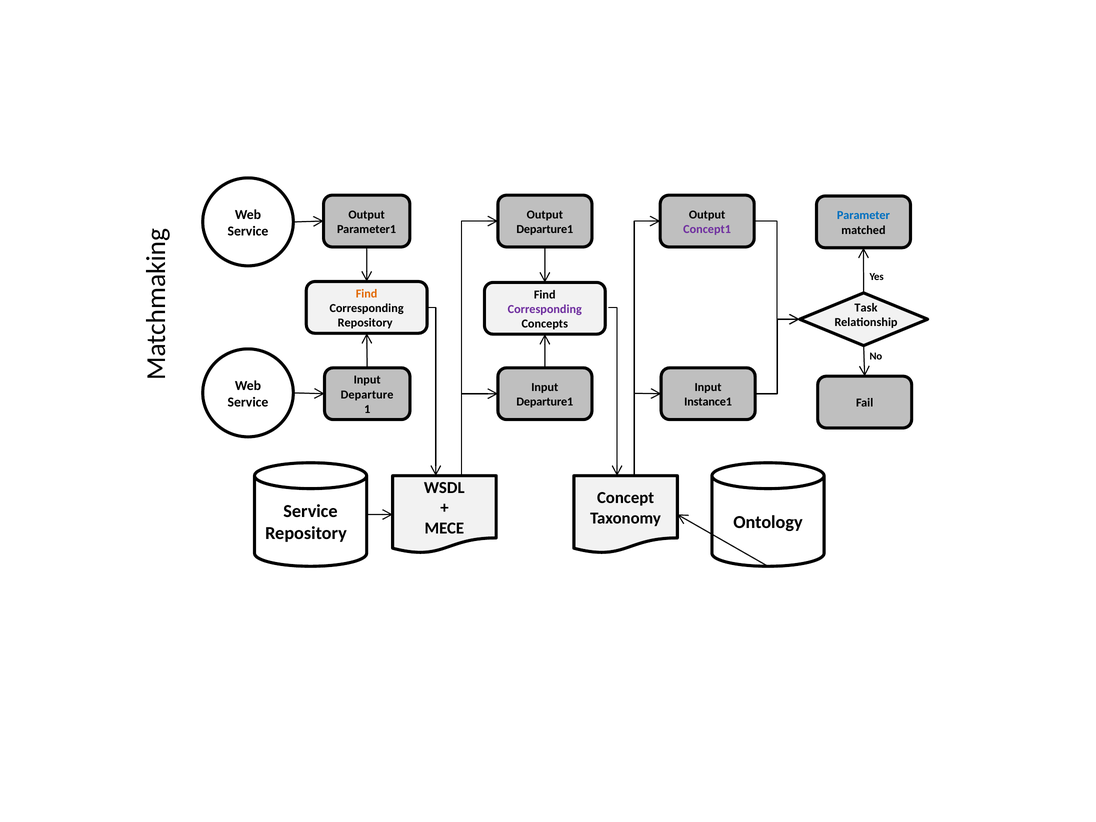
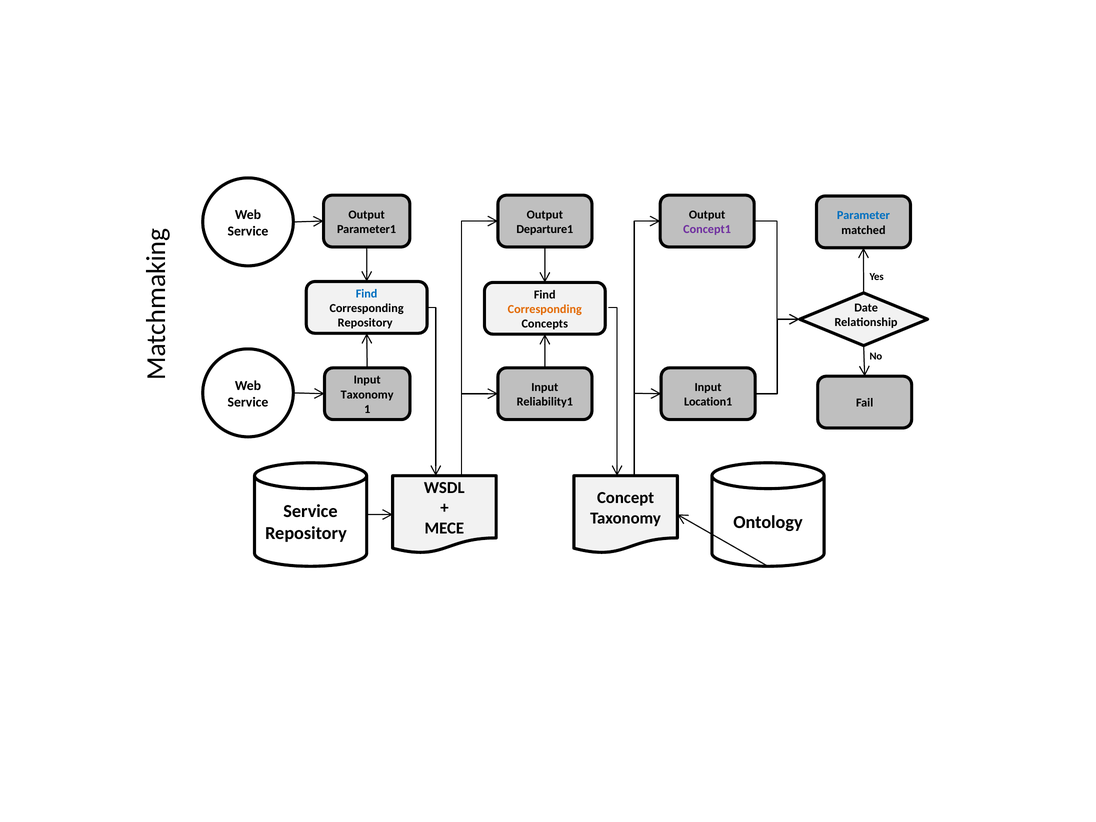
Find at (367, 294) colour: orange -> blue
Task: Task -> Date
Corresponding at (545, 309) colour: purple -> orange
Departure at (367, 395): Departure -> Taxonomy
Departure1 at (545, 402): Departure1 -> Reliability1
Instance1: Instance1 -> Location1
